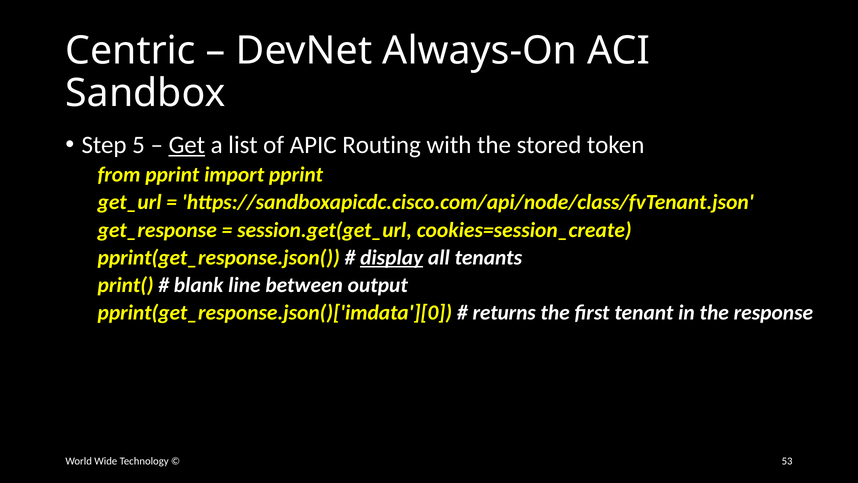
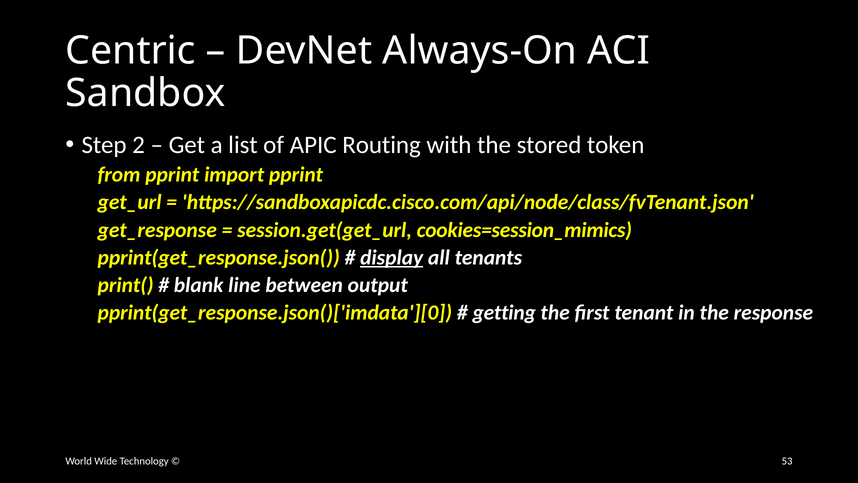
5: 5 -> 2
Get underline: present -> none
cookies=session_create: cookies=session_create -> cookies=session_mimics
returns: returns -> getting
